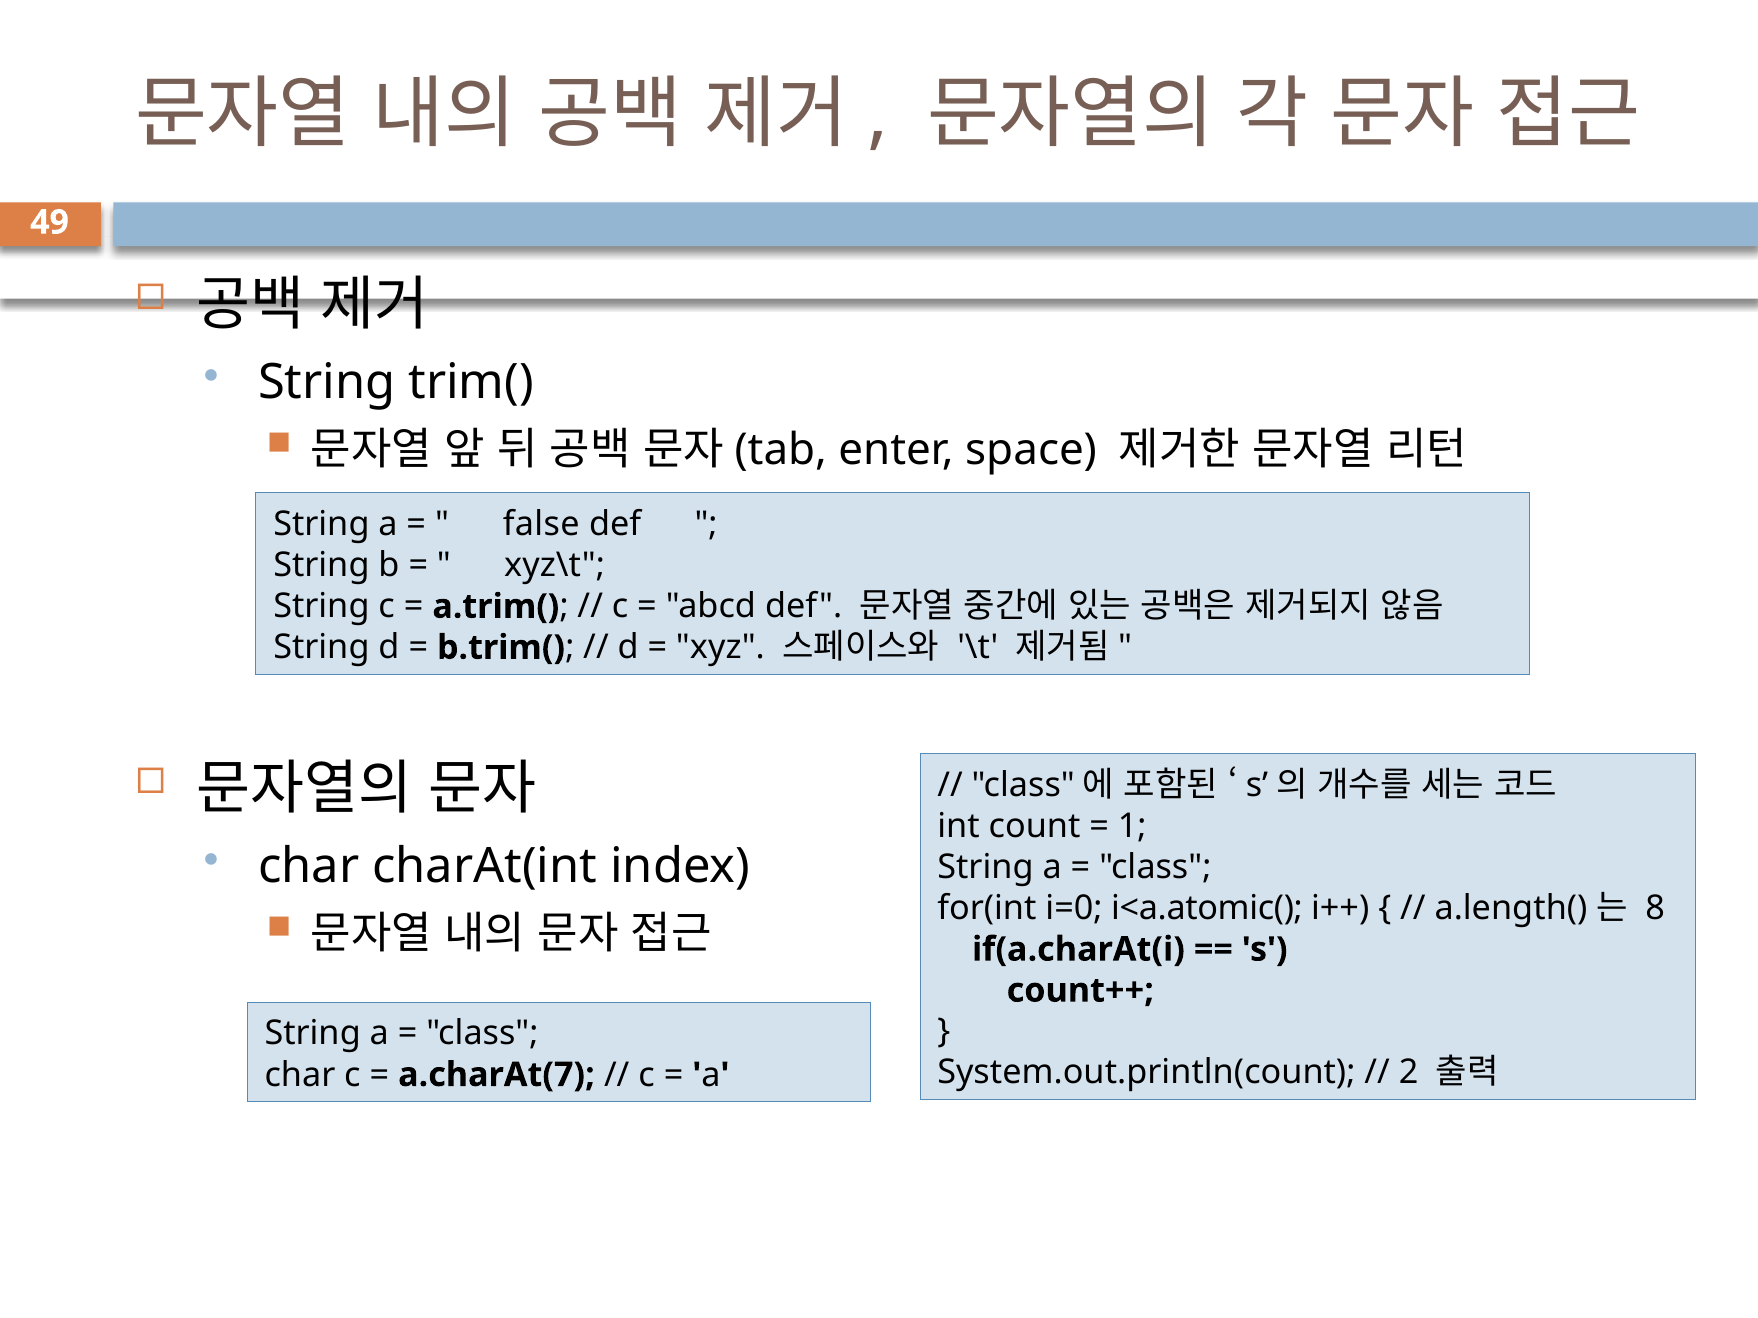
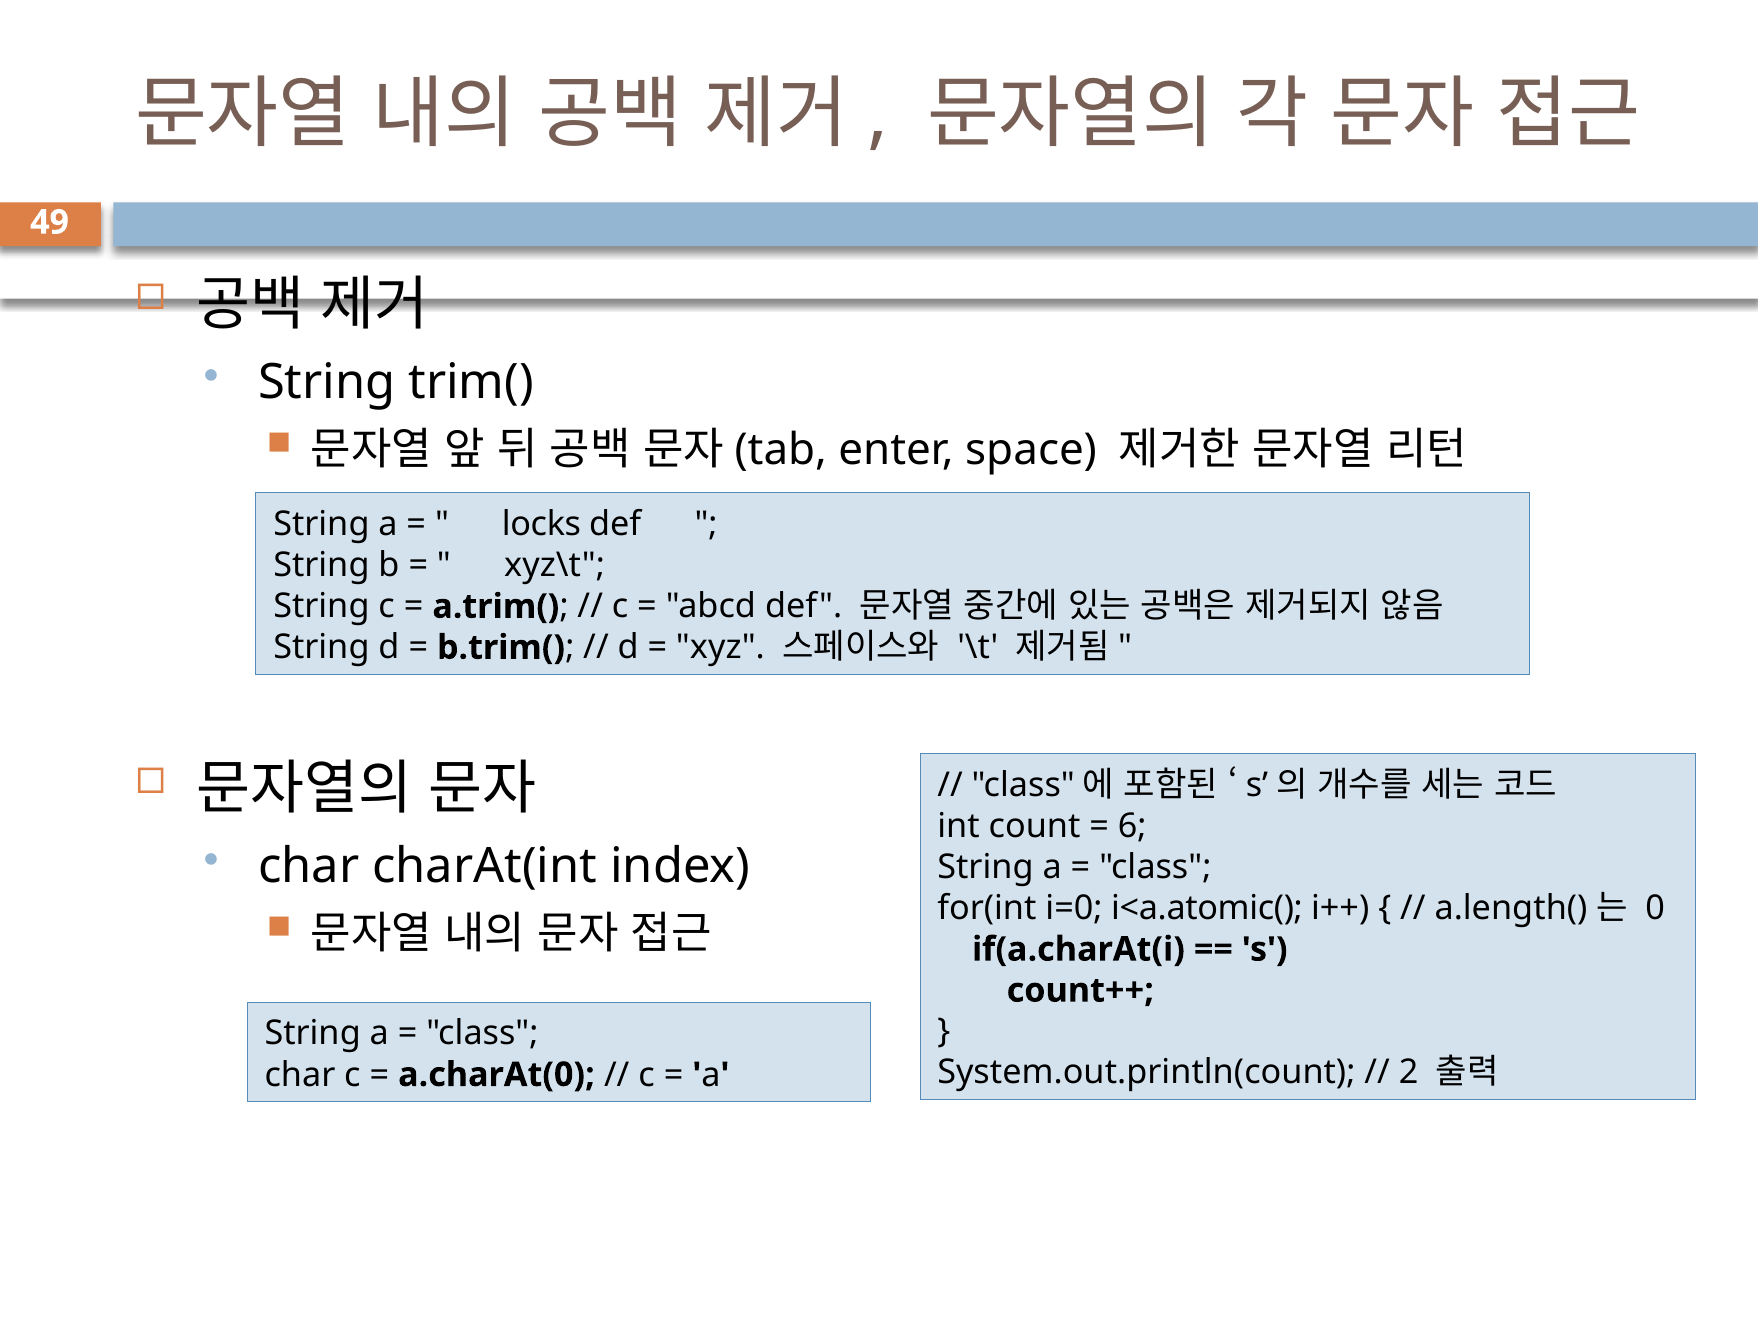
false: false -> locks
1: 1 -> 6
8: 8 -> 0
a.charAt(7: a.charAt(7 -> a.charAt(0
